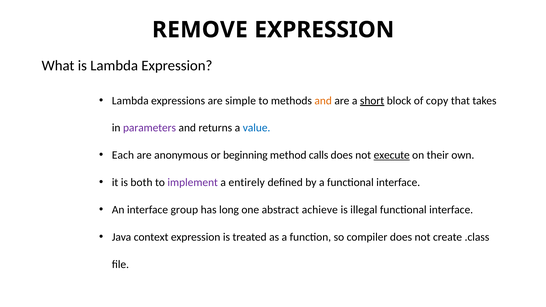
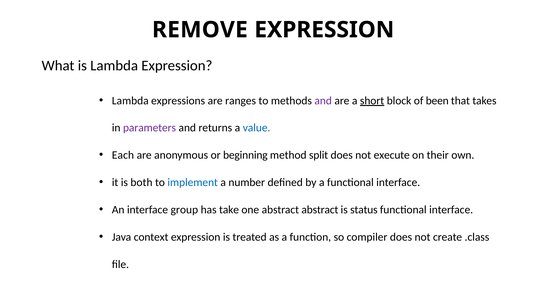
simple: simple -> ranges
and at (323, 101) colour: orange -> purple
copy: copy -> been
calls: calls -> split
execute underline: present -> none
implement colour: purple -> blue
entirely: entirely -> number
long: long -> take
abstract achieve: achieve -> abstract
illegal: illegal -> status
